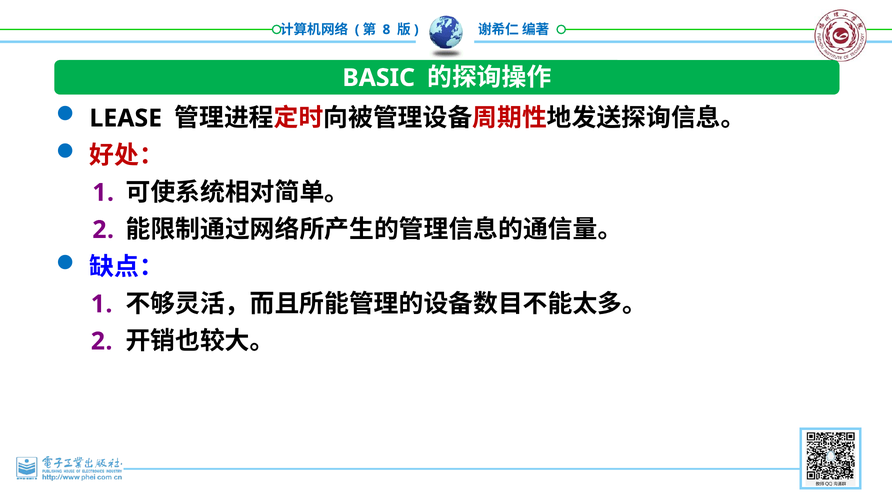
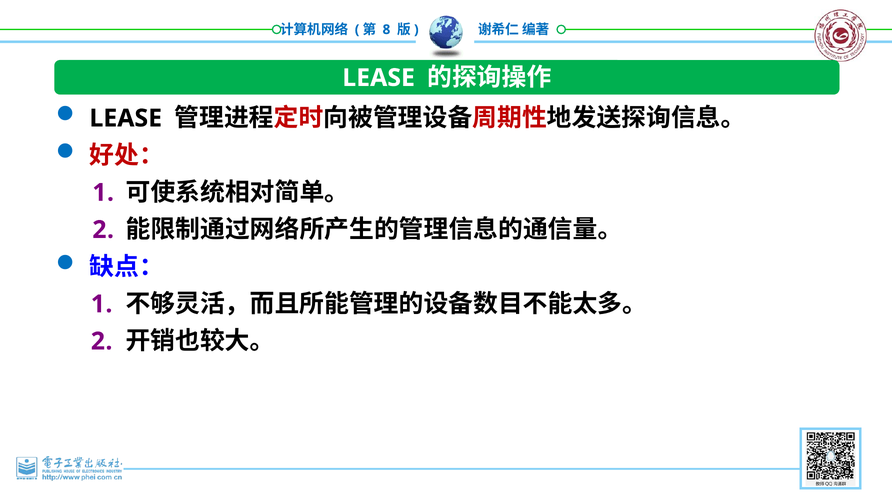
BASIC at (379, 78): BASIC -> LEASE
